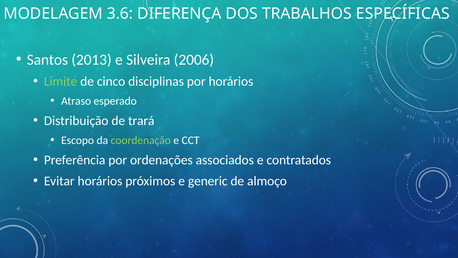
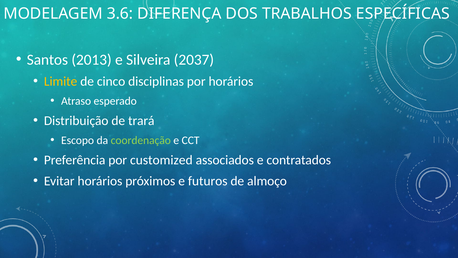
2006: 2006 -> 2037
Limite colour: light green -> yellow
ordenações: ordenações -> customized
generic: generic -> futuros
